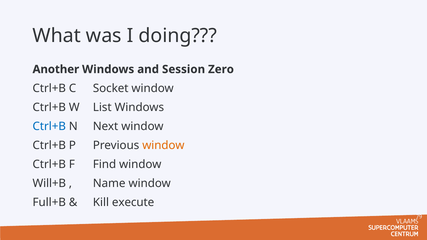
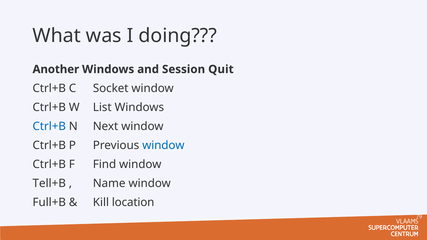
Zero: Zero -> Quit
window at (163, 145) colour: orange -> blue
Will+B: Will+B -> Tell+B
execute: execute -> location
